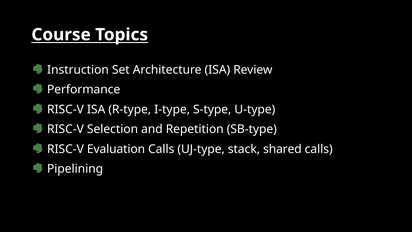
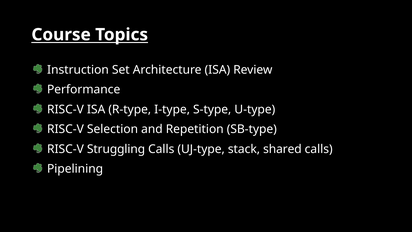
Evaluation: Evaluation -> Struggling
